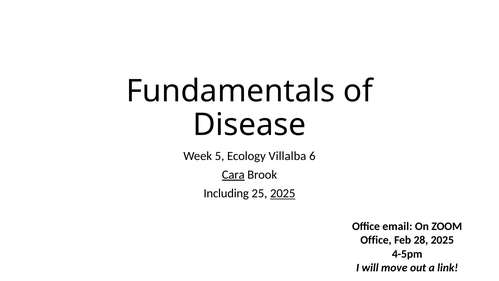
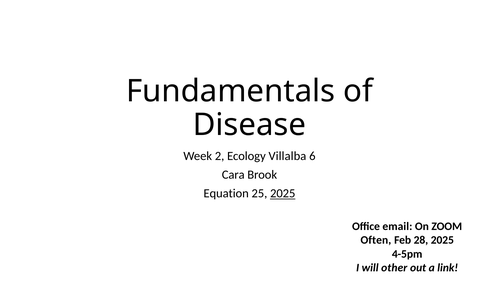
5: 5 -> 2
Cara underline: present -> none
Including: Including -> Equation
Office at (376, 240): Office -> Often
move: move -> other
